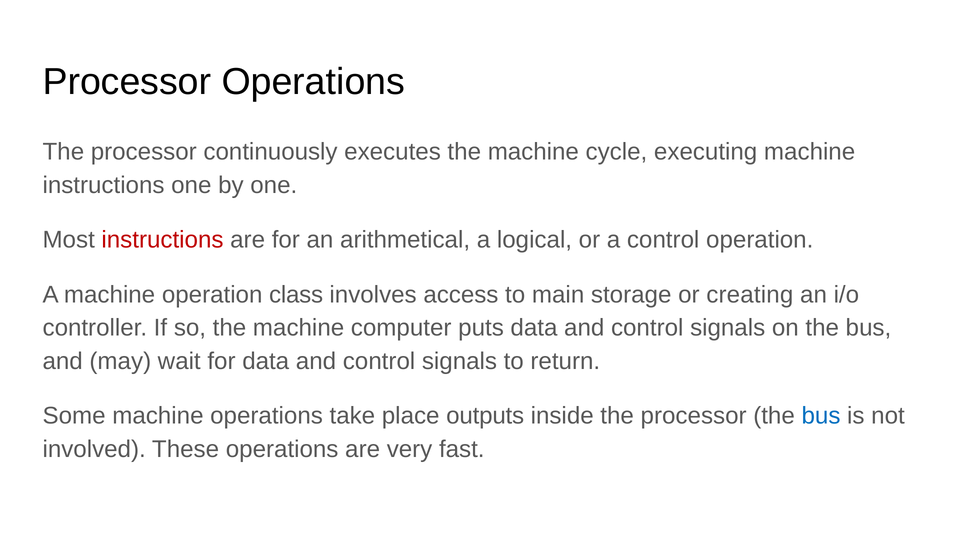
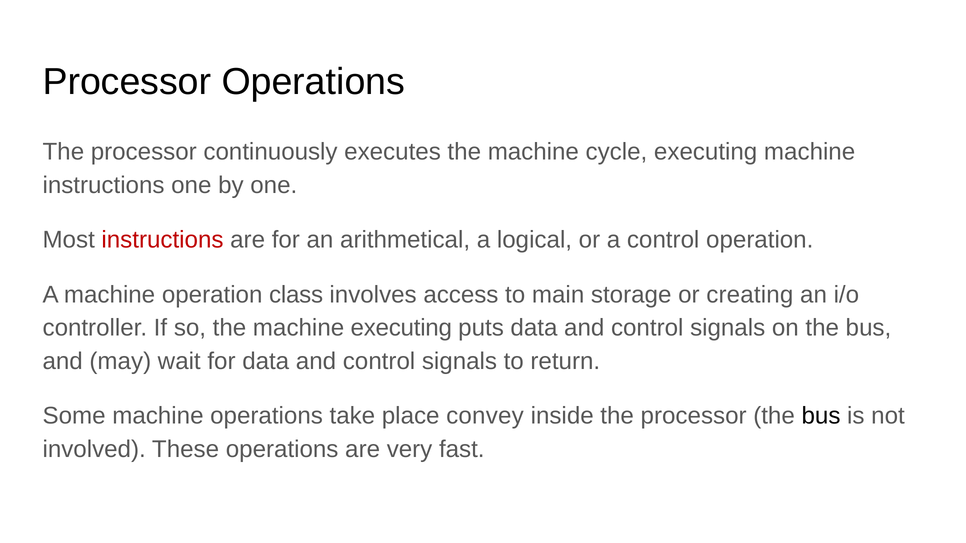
machine computer: computer -> executing
outputs: outputs -> convey
bus at (821, 416) colour: blue -> black
